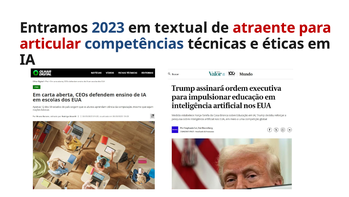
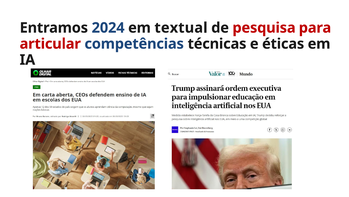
2023: 2023 -> 2024
atraente: atraente -> pesquisa
